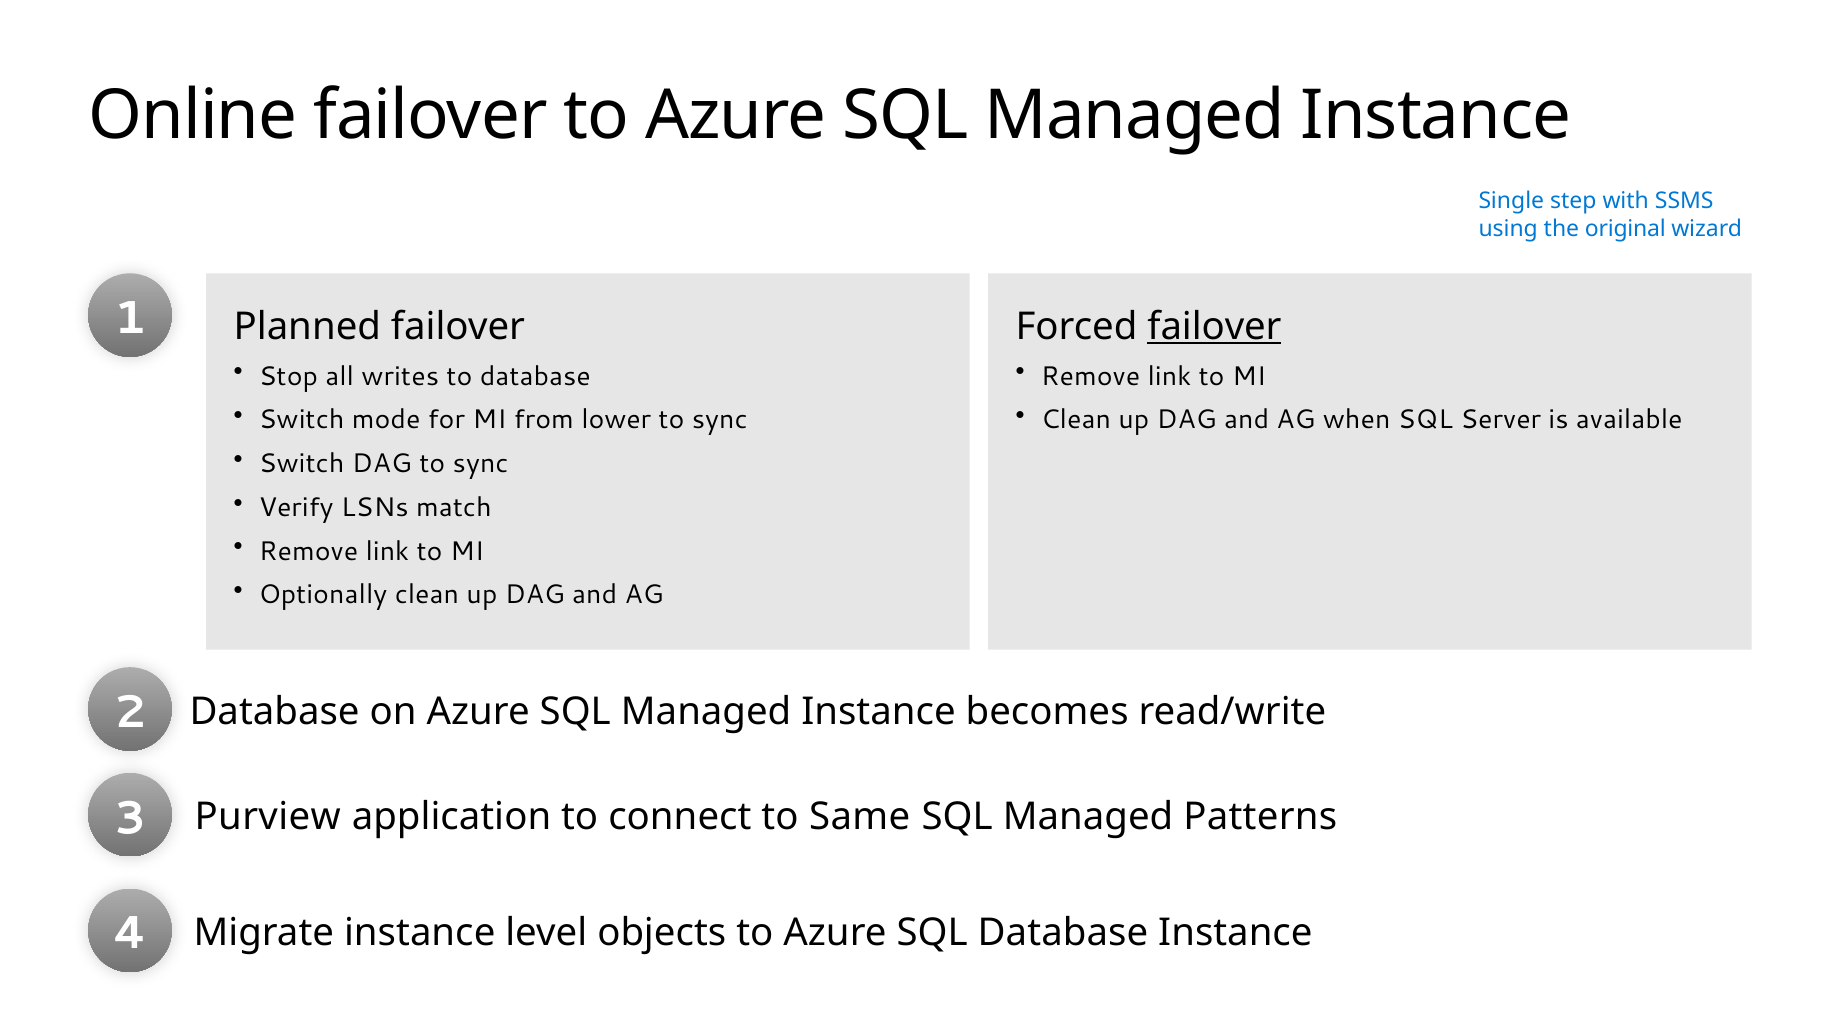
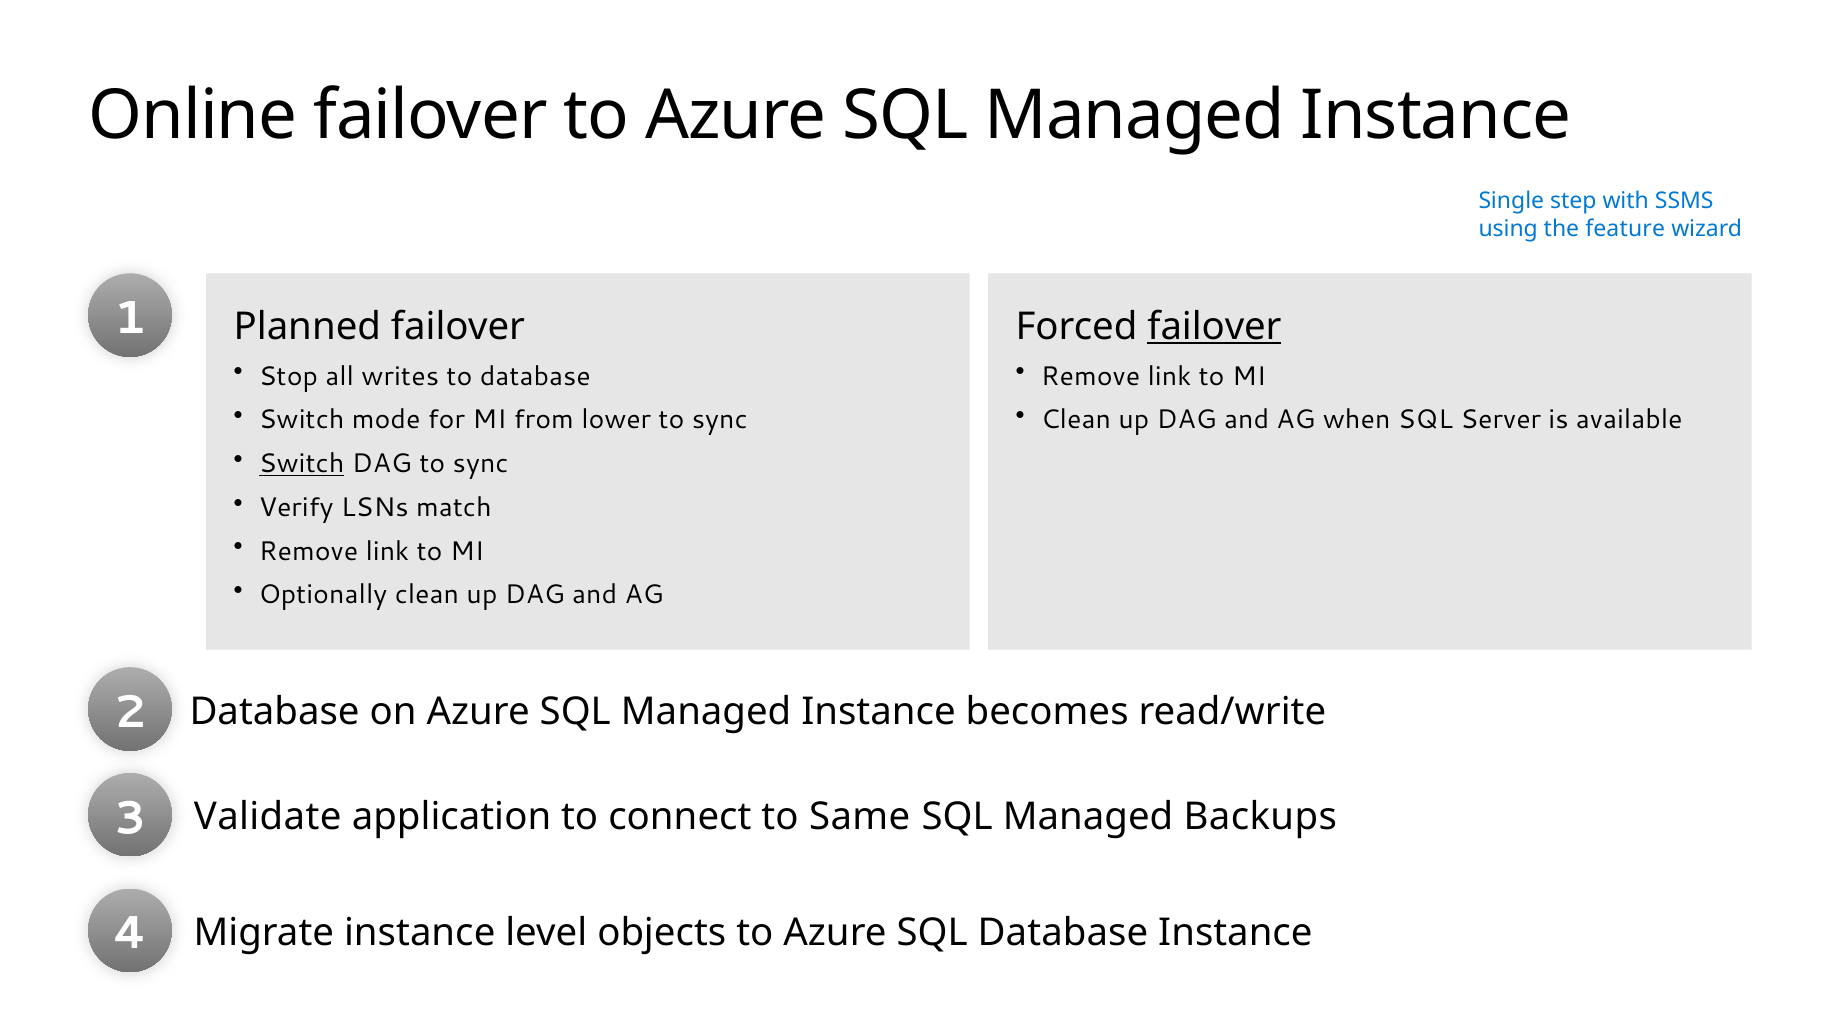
original: original -> feature
Switch at (302, 464) underline: none -> present
Purview: Purview -> Validate
Patterns: Patterns -> Backups
